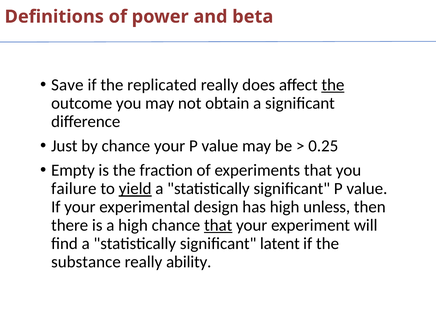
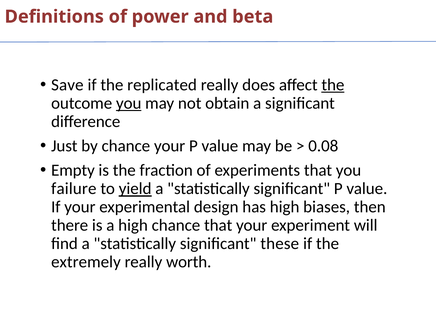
you at (129, 103) underline: none -> present
0.25: 0.25 -> 0.08
unless: unless -> biases
that at (218, 225) underline: present -> none
latent: latent -> these
substance: substance -> extremely
ability: ability -> worth
